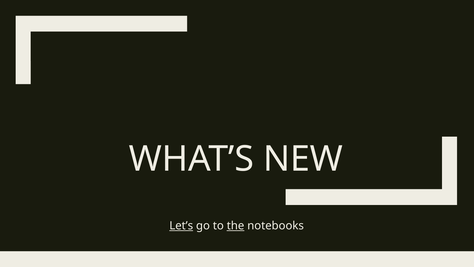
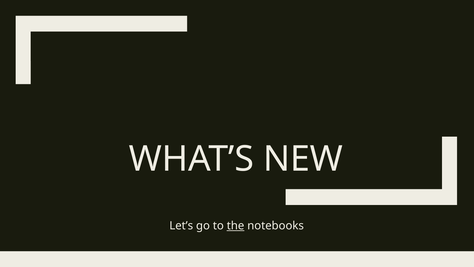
Let’s underline: present -> none
